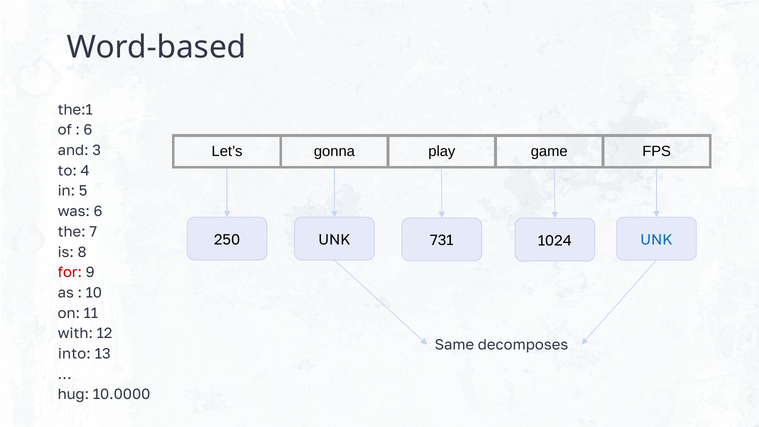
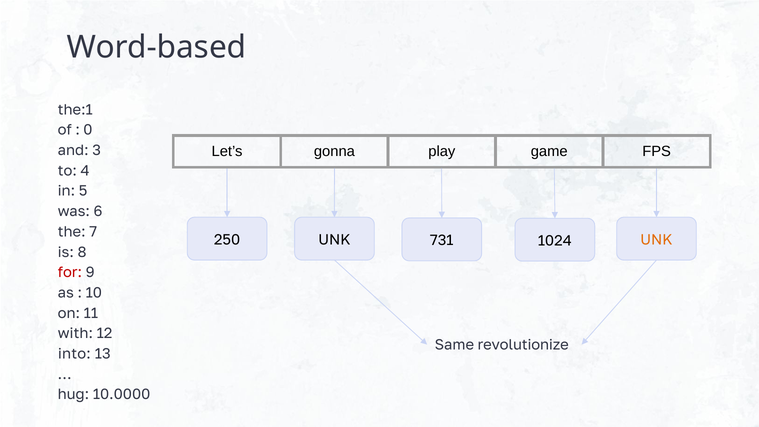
6 at (88, 130): 6 -> 0
UNK at (656, 240) colour: blue -> orange
decomposes: decomposes -> revolutionize
